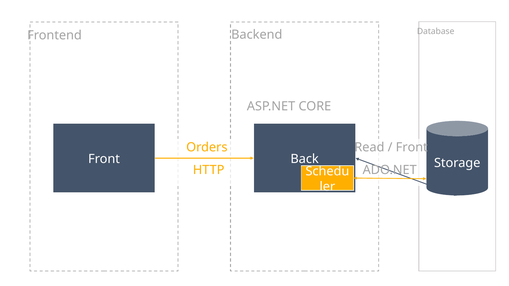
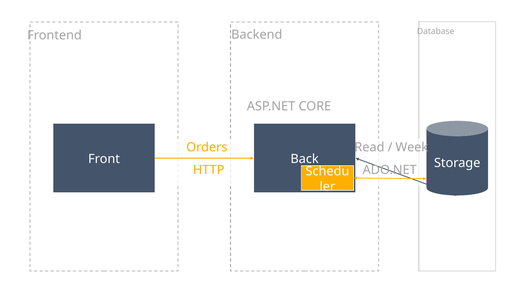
Front at (412, 147): Front -> Week
